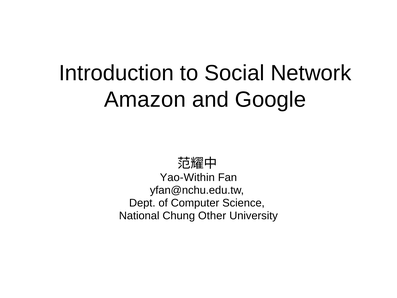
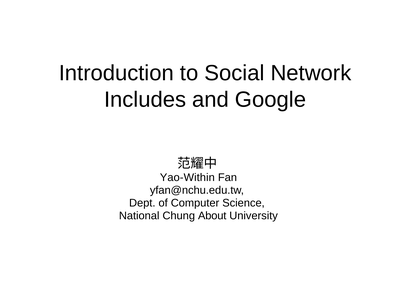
Amazon: Amazon -> Includes
Other: Other -> About
